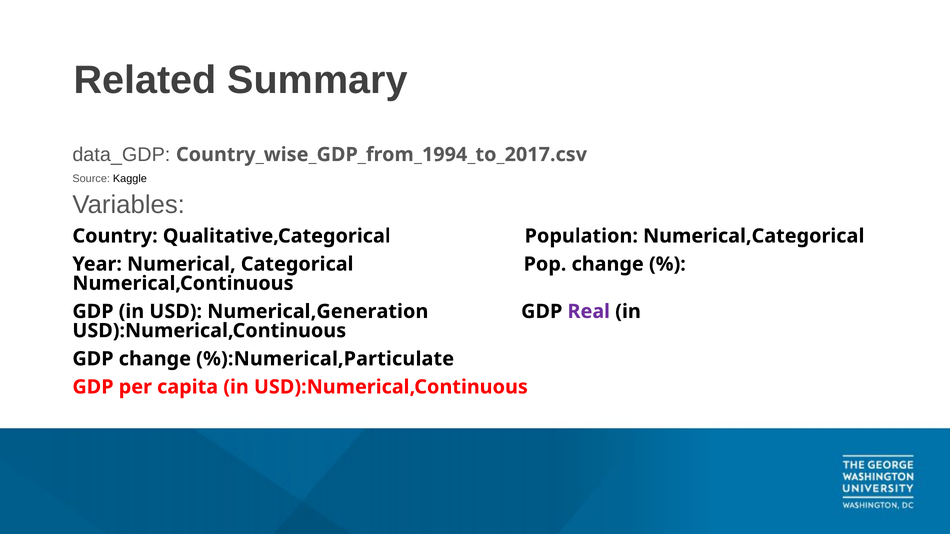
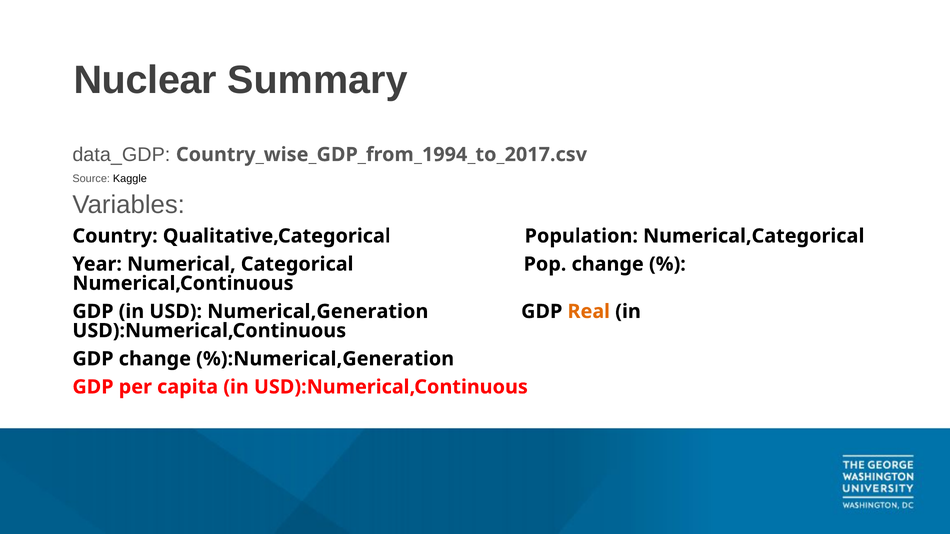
Related: Related -> Nuclear
Real colour: purple -> orange
%):Numerical,Particulate: %):Numerical,Particulate -> %):Numerical,Generation
